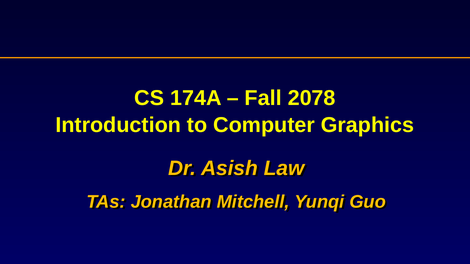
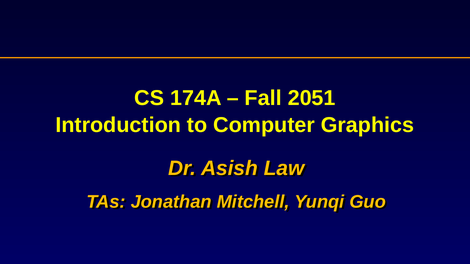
2078: 2078 -> 2051
